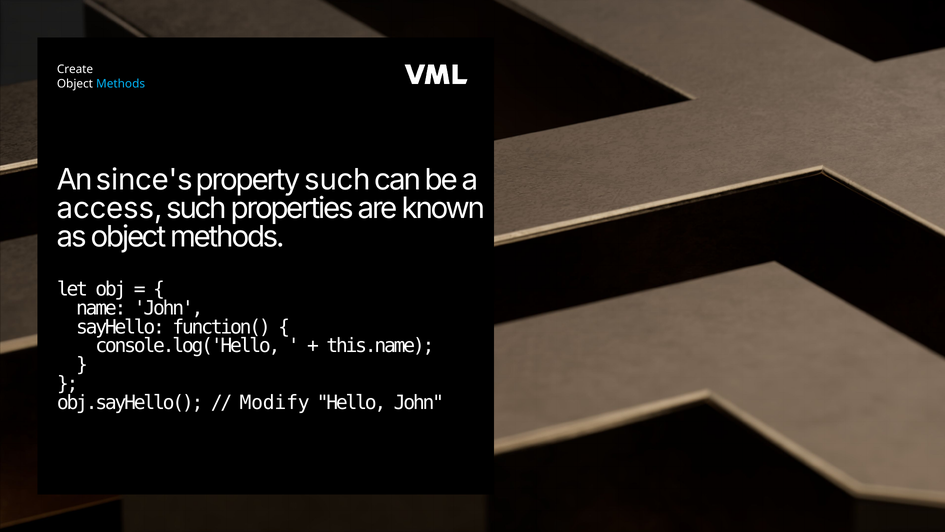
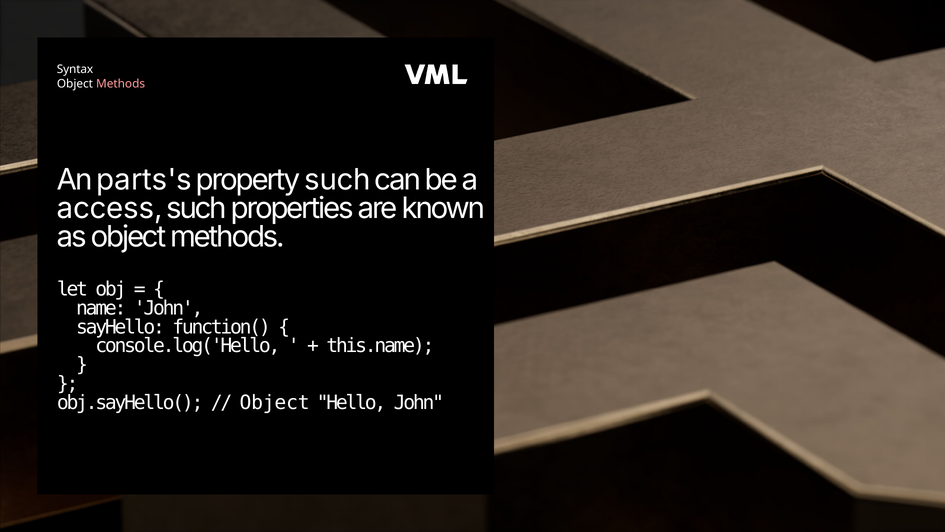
Create: Create -> Syntax
Methods at (121, 84) colour: light blue -> pink
since's: since's -> parts's
Modify at (275, 402): Modify -> Object
